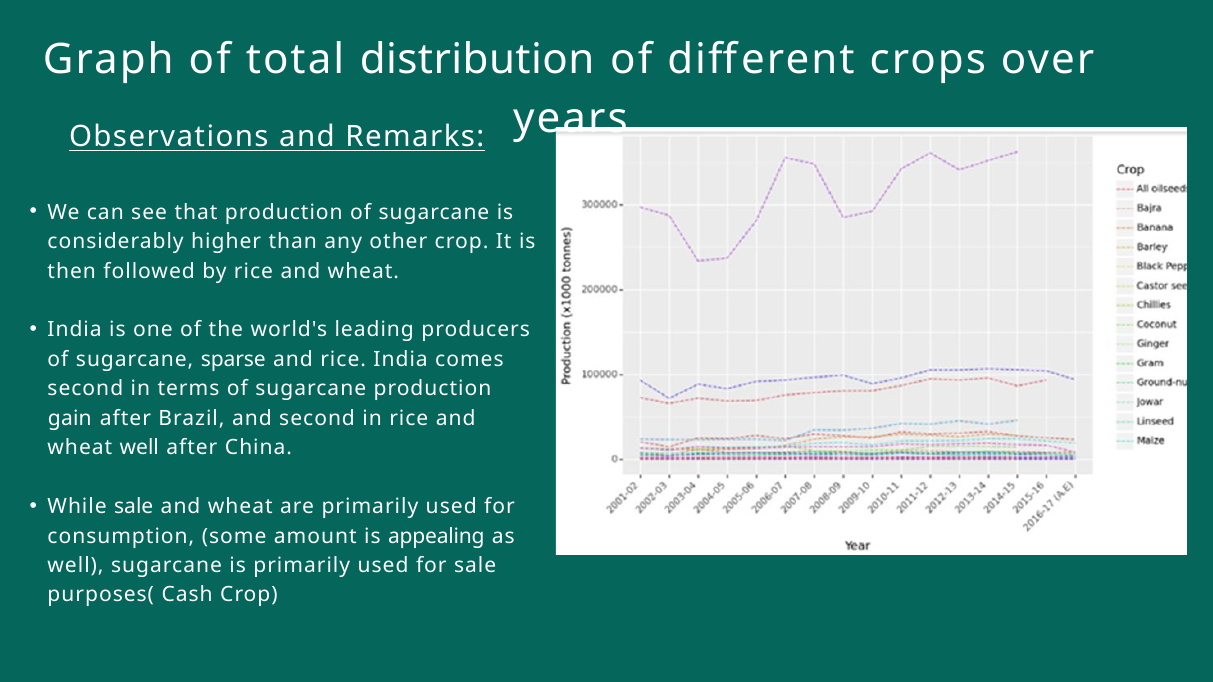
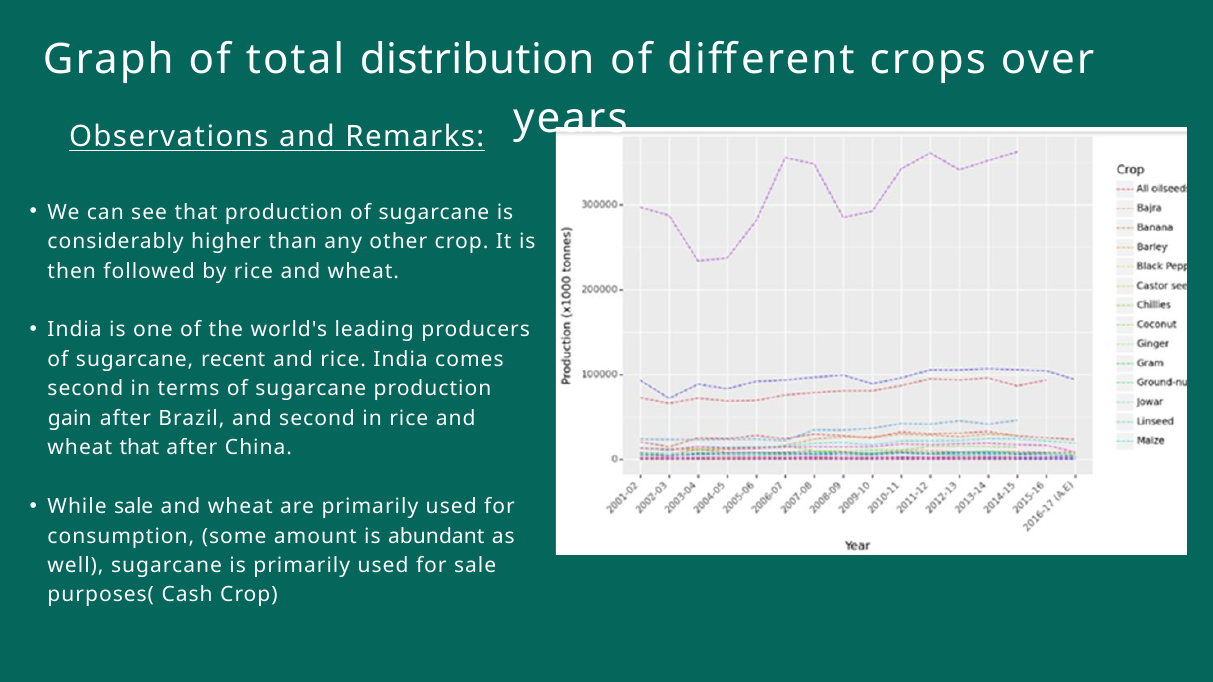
sparse: sparse -> recent
wheat well: well -> that
appealing: appealing -> abundant
